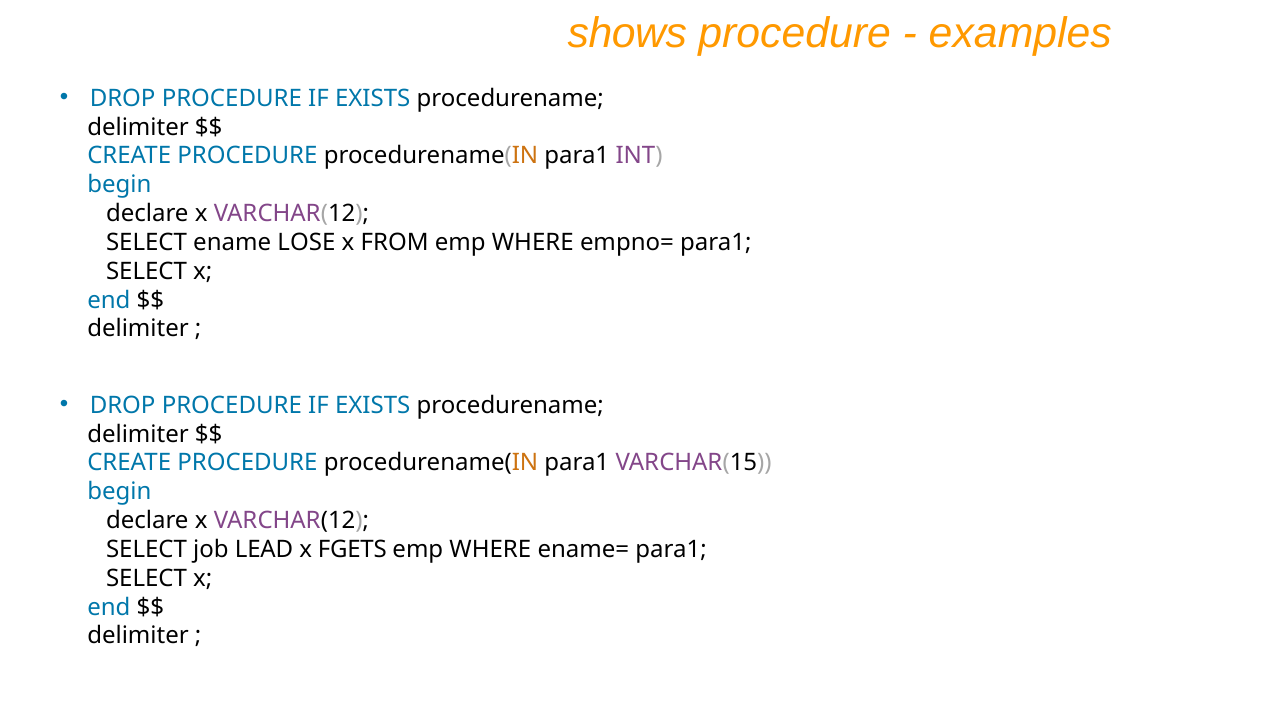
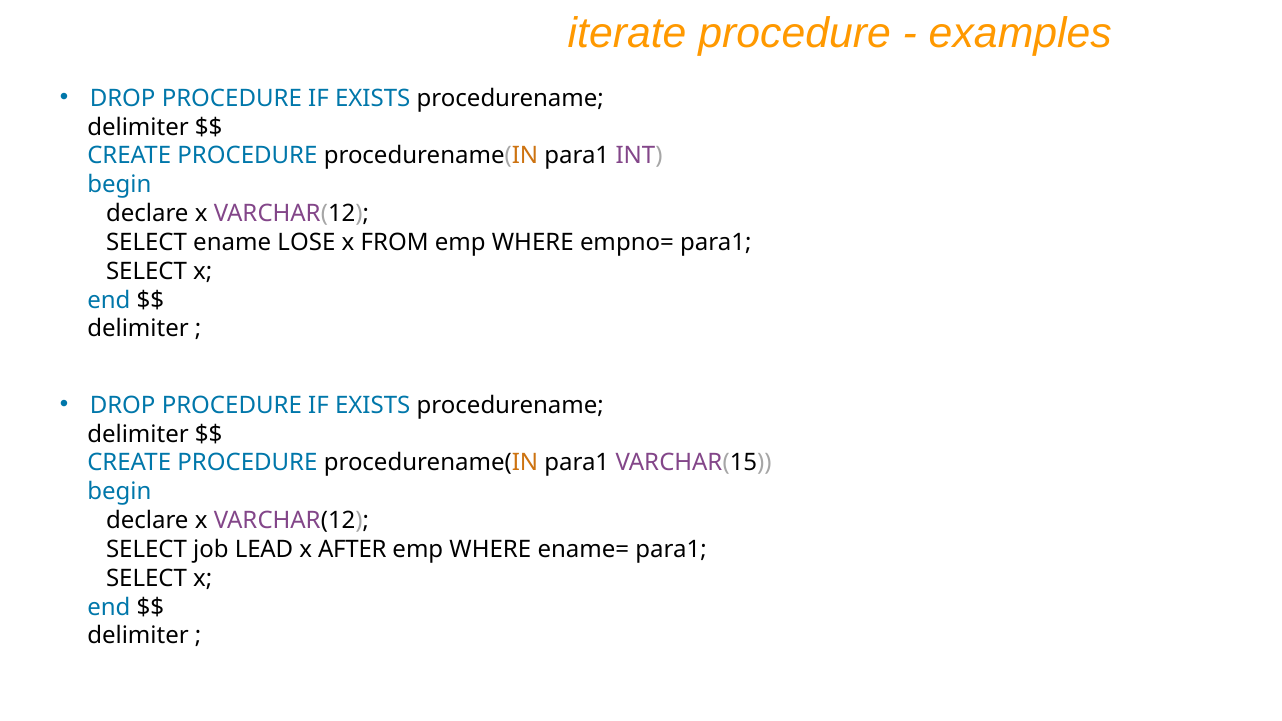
shows: shows -> iterate
FGETS: FGETS -> AFTER
